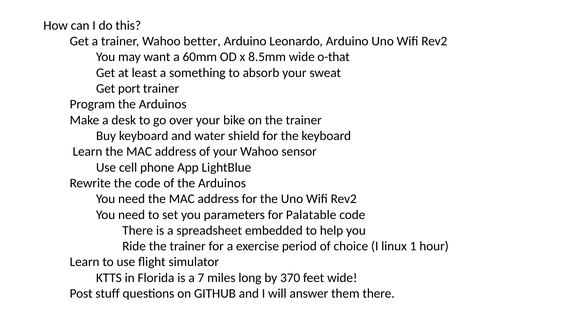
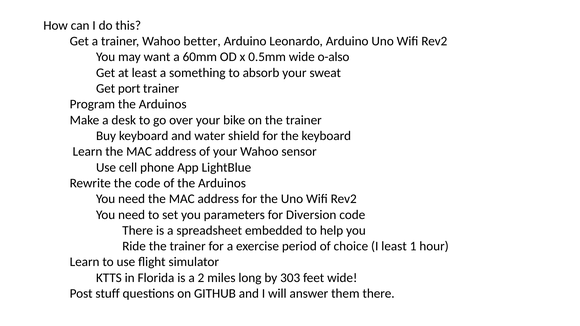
8.5mm: 8.5mm -> 0.5mm
o-that: o-that -> o-also
Palatable: Palatable -> Diversion
I linux: linux -> least
7: 7 -> 2
370: 370 -> 303
